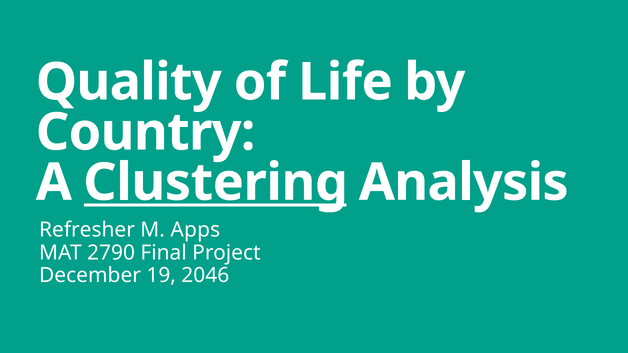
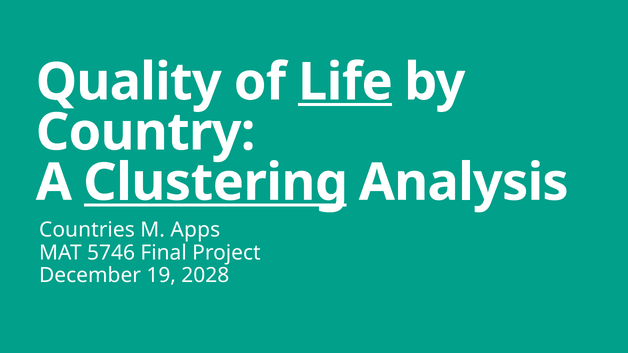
Life underline: none -> present
Refresher: Refresher -> Countries
2790: 2790 -> 5746
2046: 2046 -> 2028
